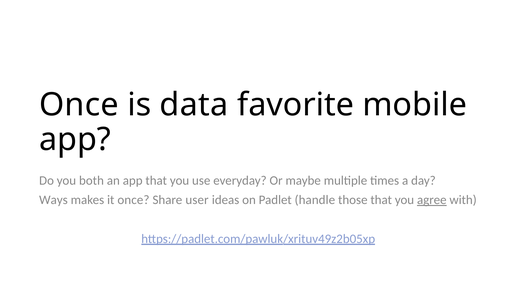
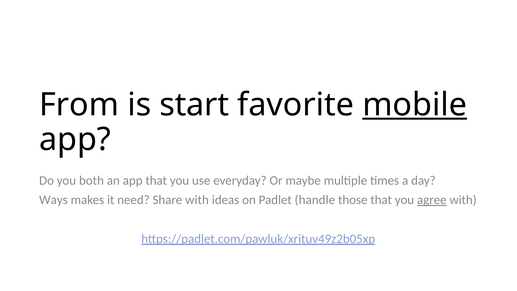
Once at (79, 105): Once -> From
data: data -> start
mobile underline: none -> present
it once: once -> need
Share user: user -> with
